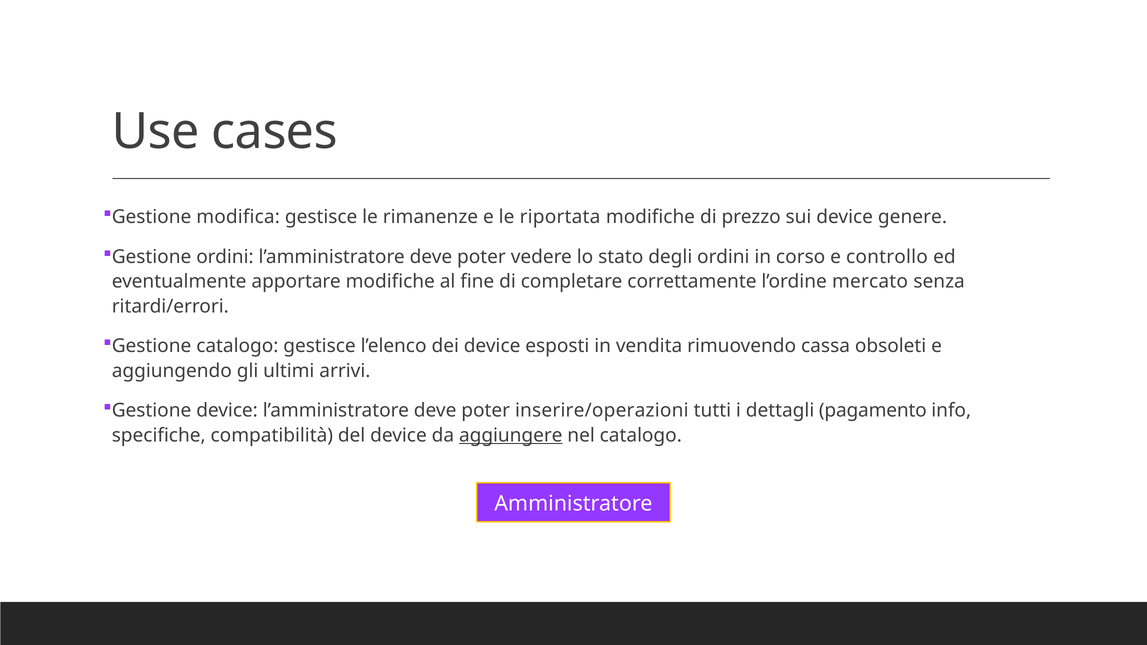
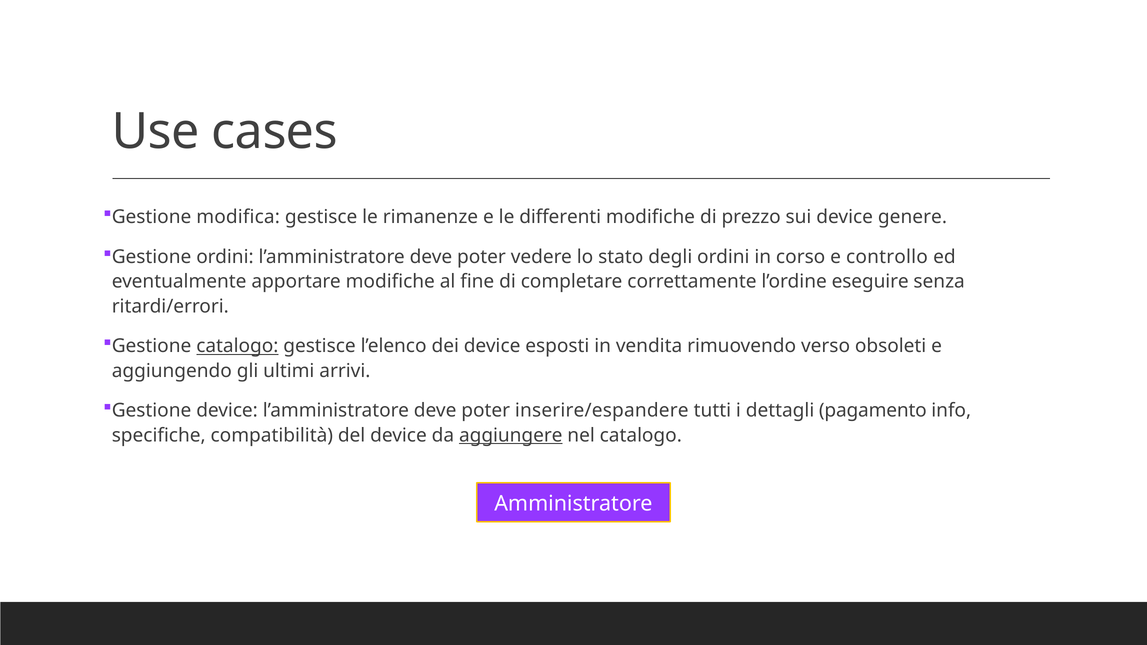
riportata: riportata -> differenti
mercato: mercato -> eseguire
catalogo at (237, 346) underline: none -> present
cassa: cassa -> verso
inserire/operazioni: inserire/operazioni -> inserire/espandere
